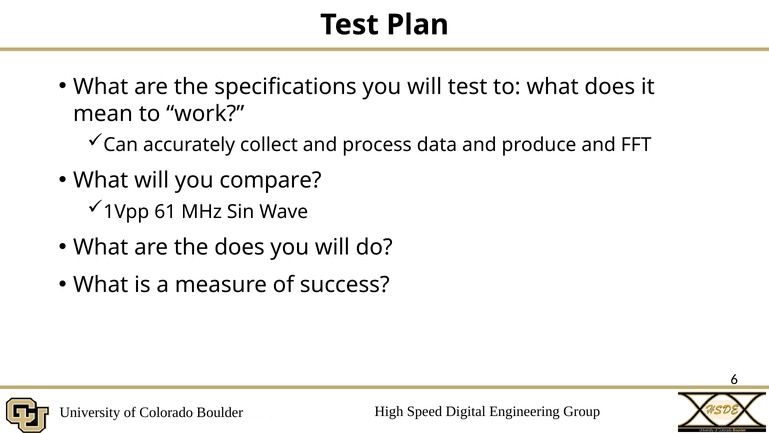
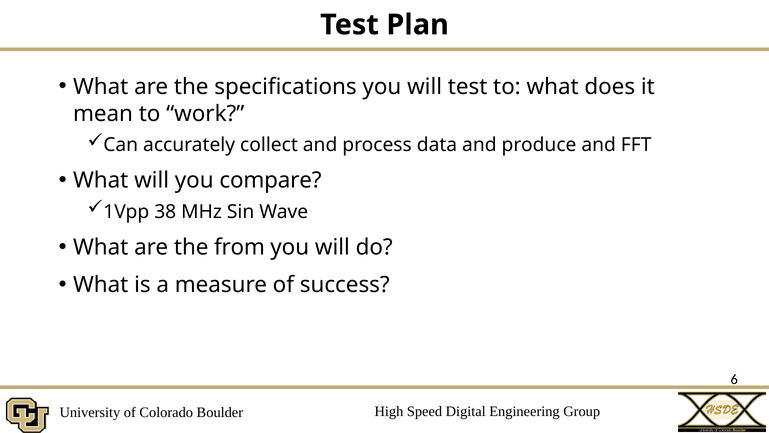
61: 61 -> 38
the does: does -> from
